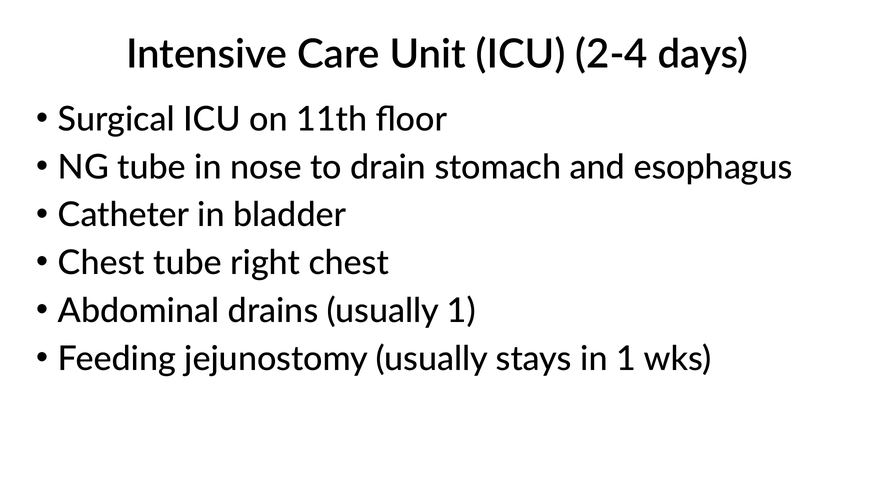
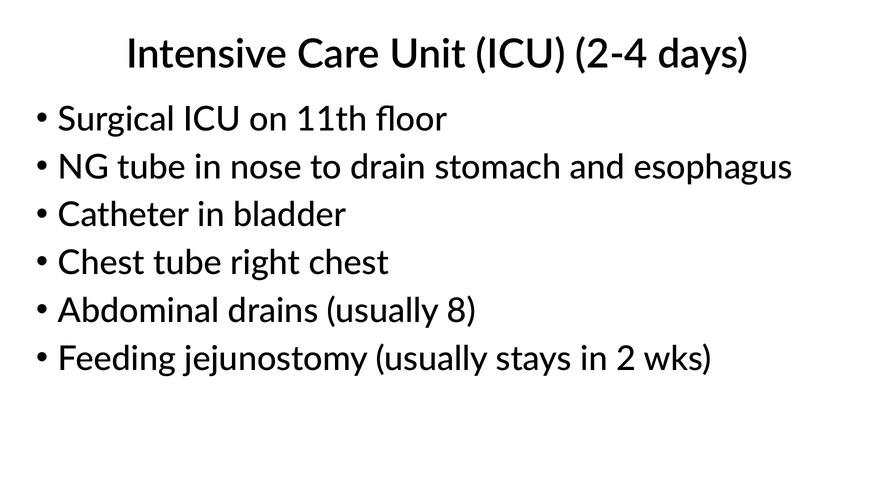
usually 1: 1 -> 8
in 1: 1 -> 2
